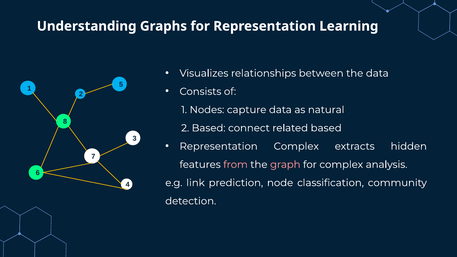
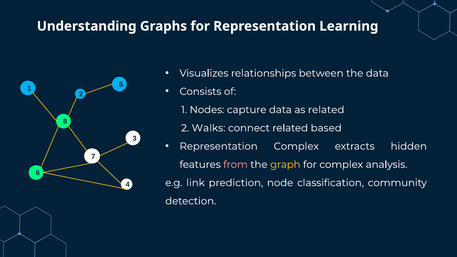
as natural: natural -> related
2 Based: Based -> Walks
graph colour: pink -> yellow
